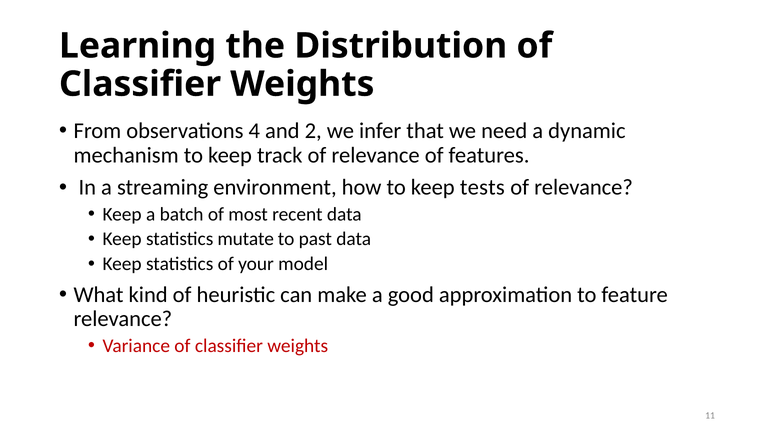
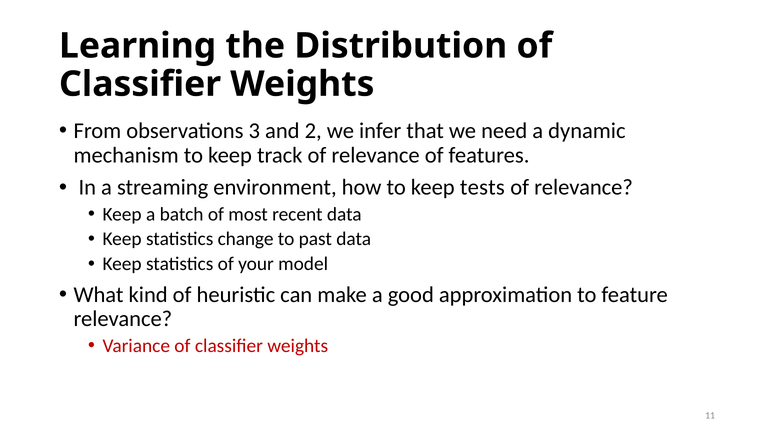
4: 4 -> 3
mutate: mutate -> change
